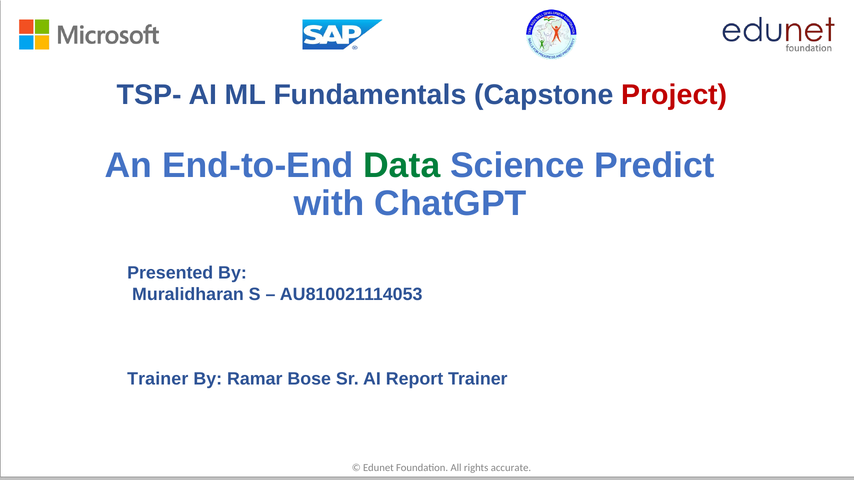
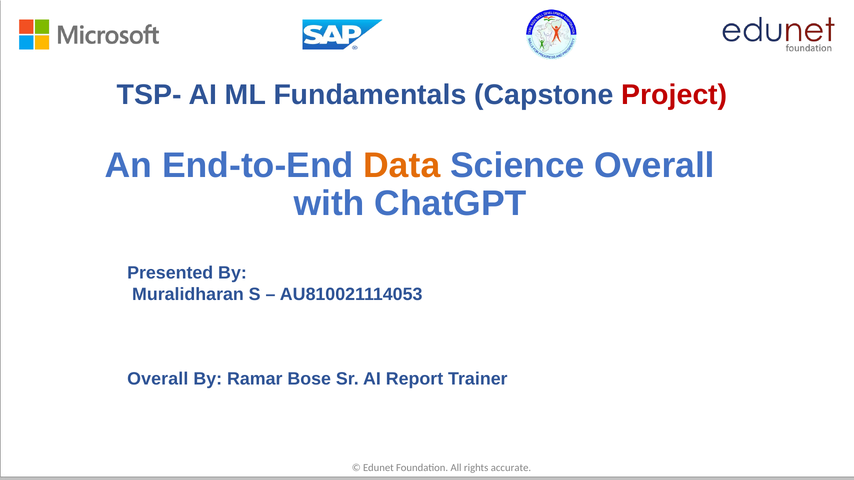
Data colour: green -> orange
Science Predict: Predict -> Overall
Trainer at (158, 379): Trainer -> Overall
